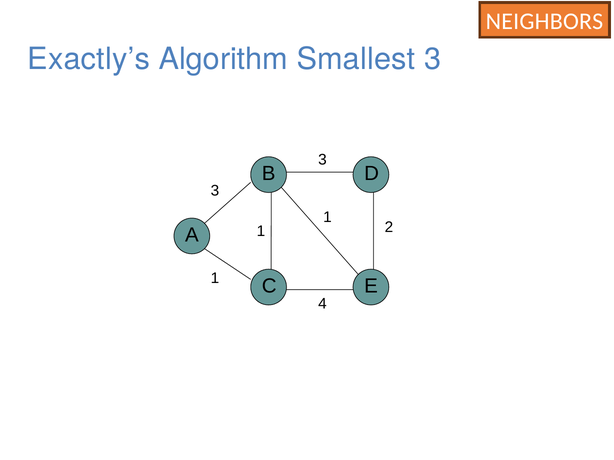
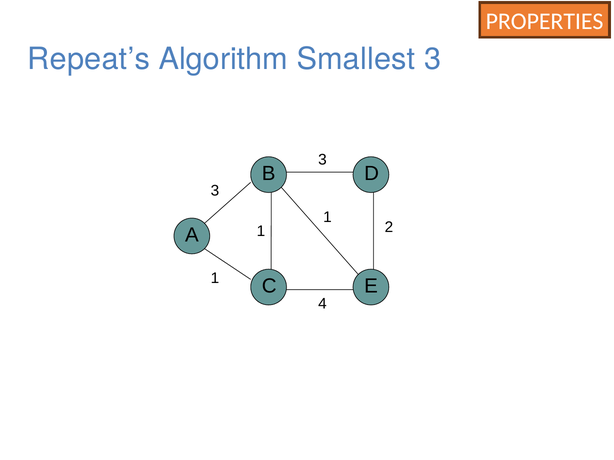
NEIGHBORS: NEIGHBORS -> PROPERTIES
Exactly’s: Exactly’s -> Repeat’s
